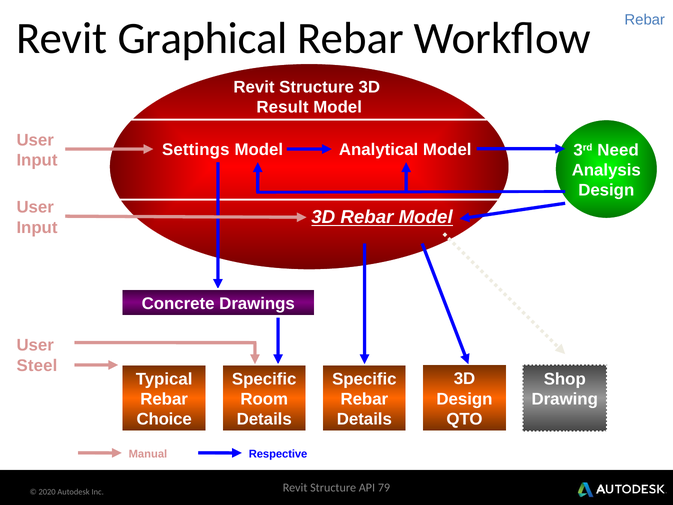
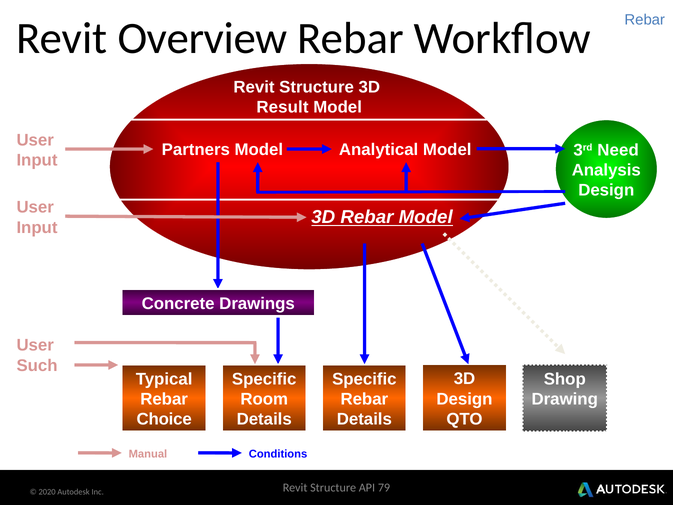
Graphical: Graphical -> Overview
Settings: Settings -> Partners
Steel: Steel -> Such
Respective: Respective -> Conditions
